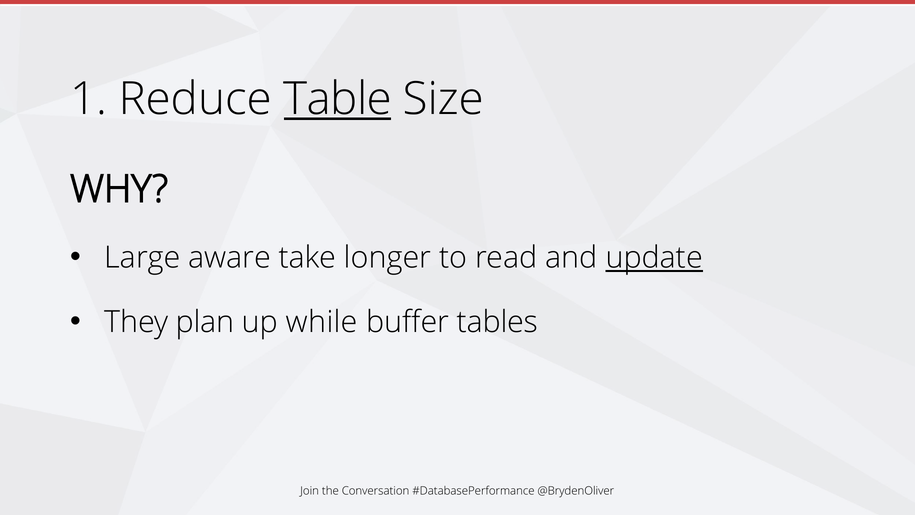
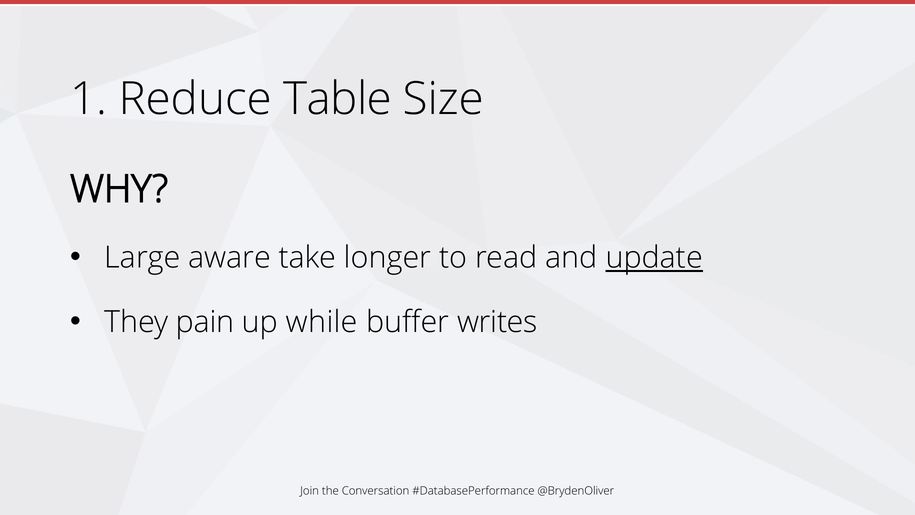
Table underline: present -> none
plan: plan -> pain
tables: tables -> writes
